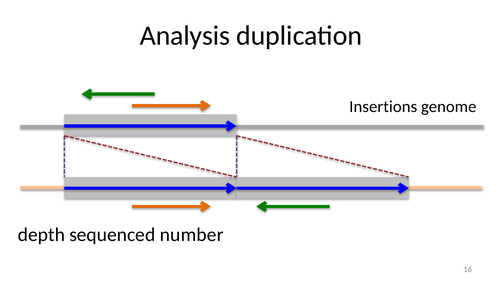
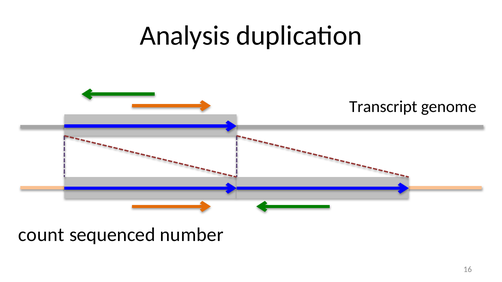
Insertions: Insertions -> Transcript
depth: depth -> count
